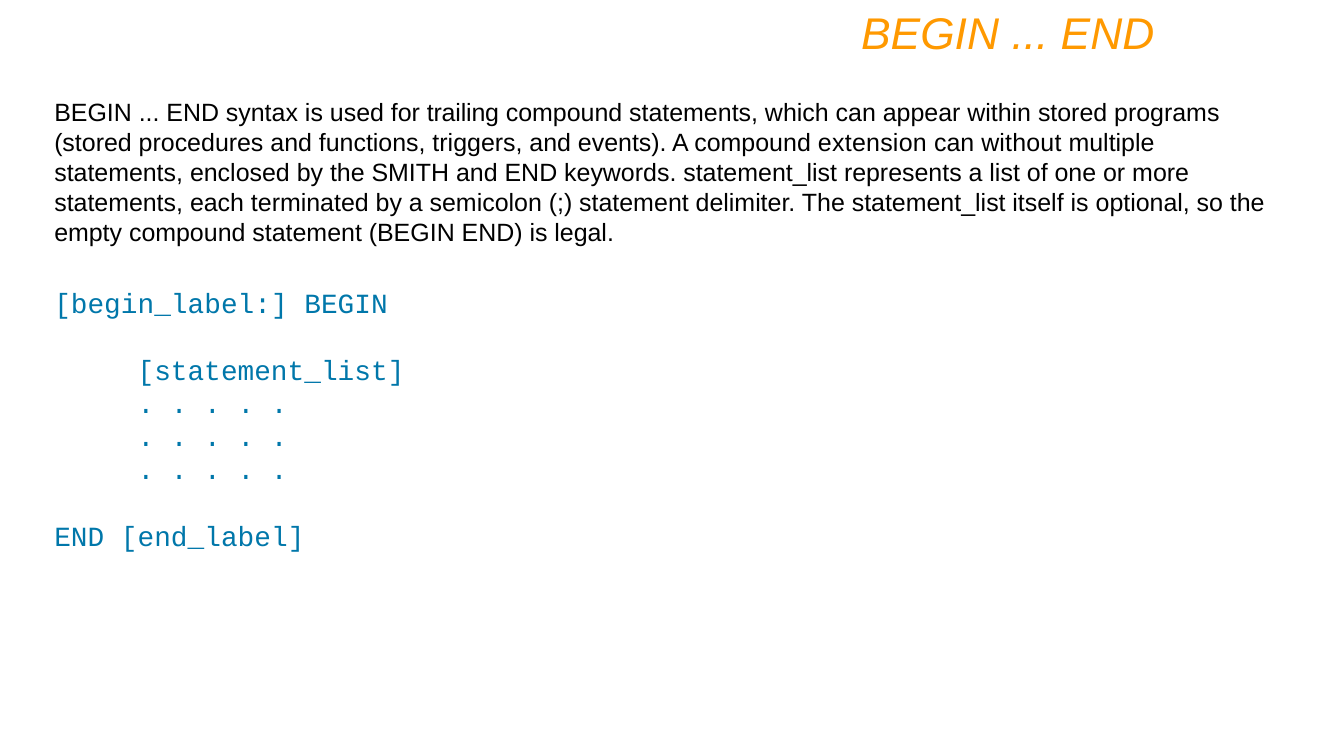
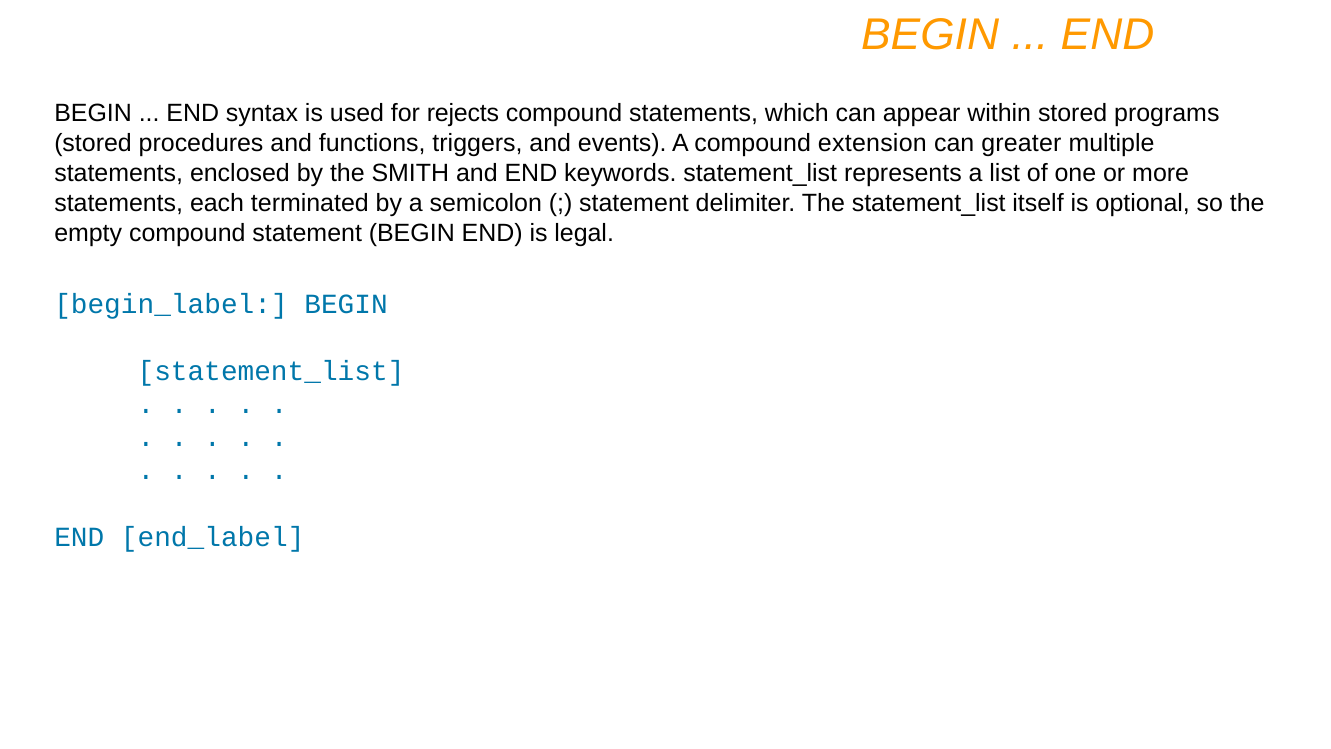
trailing: trailing -> rejects
without: without -> greater
